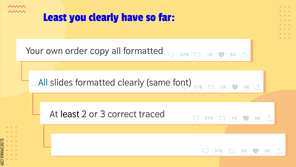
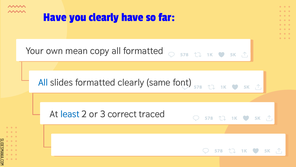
Least at (55, 17): Least -> Have
order: order -> mean
least at (70, 114) colour: black -> blue
